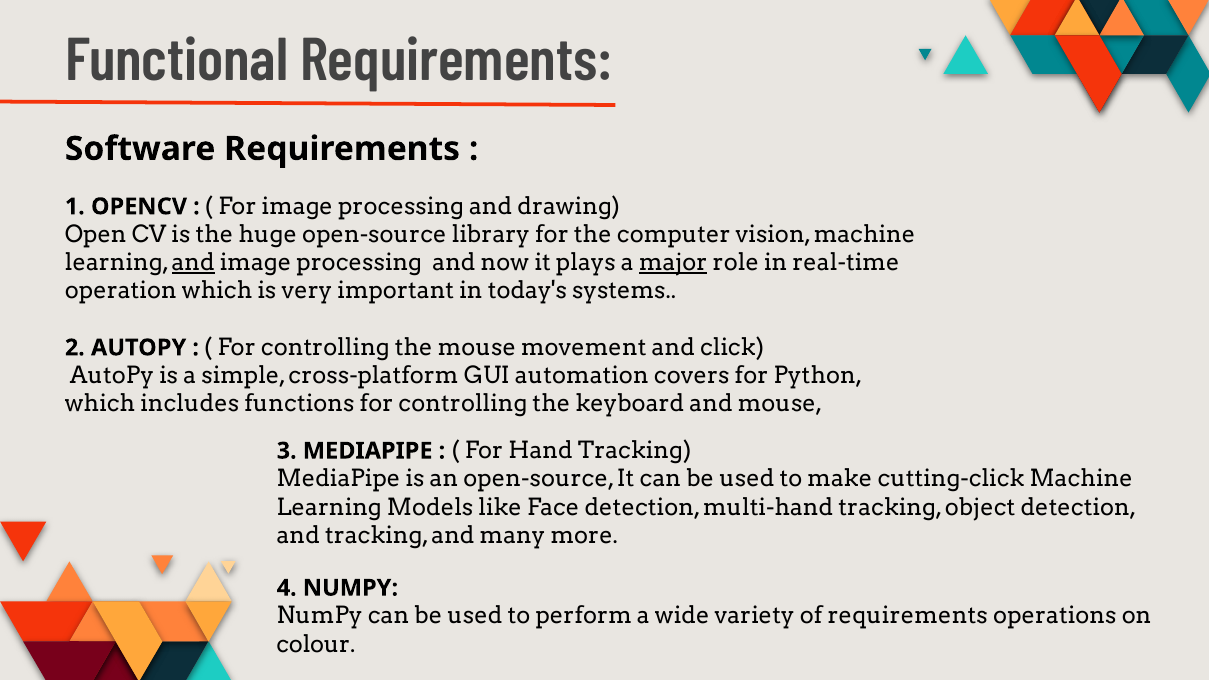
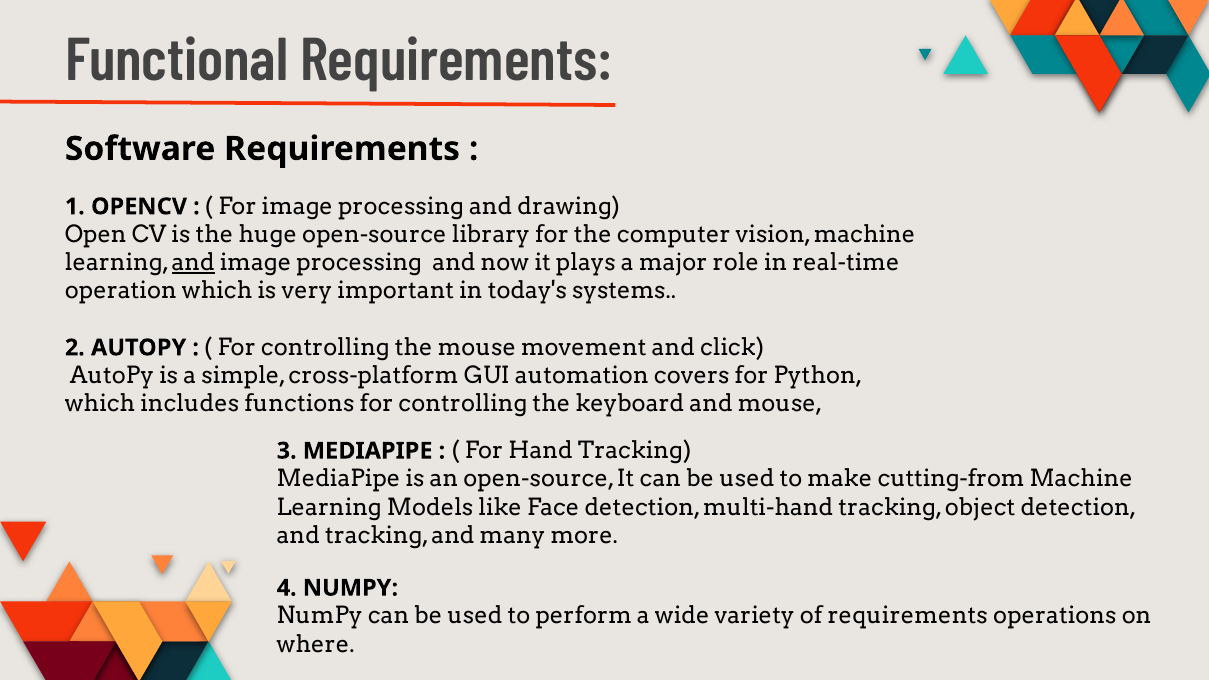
major underline: present -> none
cutting-click: cutting-click -> cutting-from
colour: colour -> where
